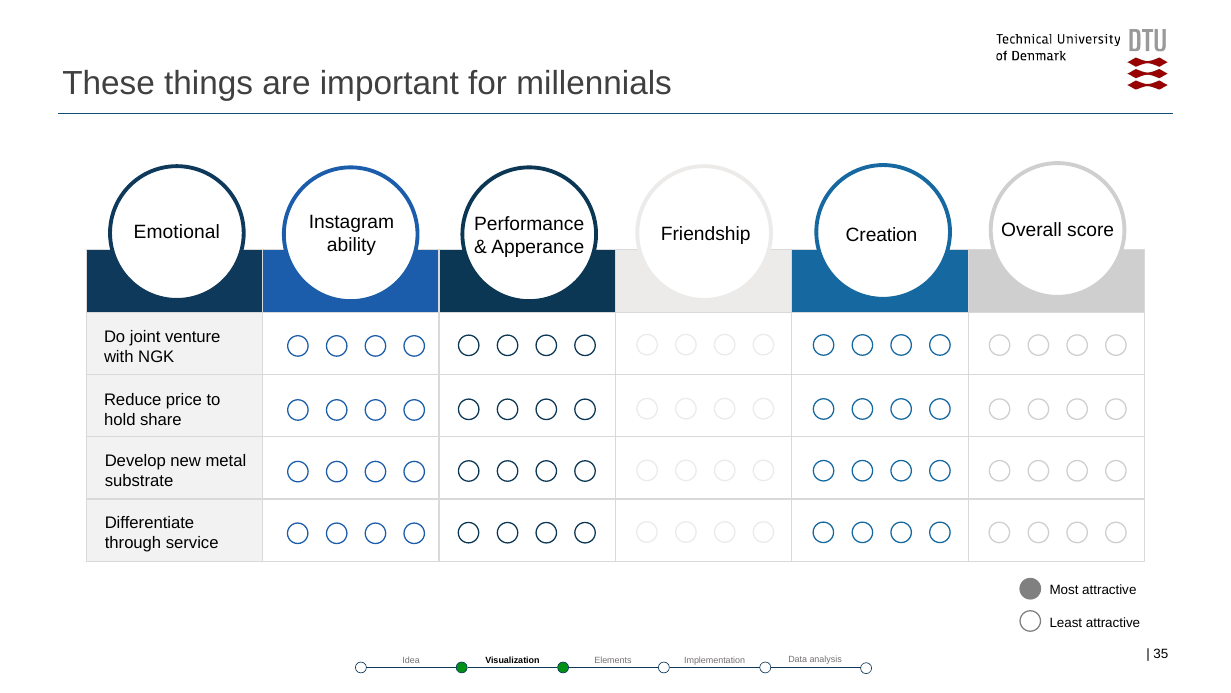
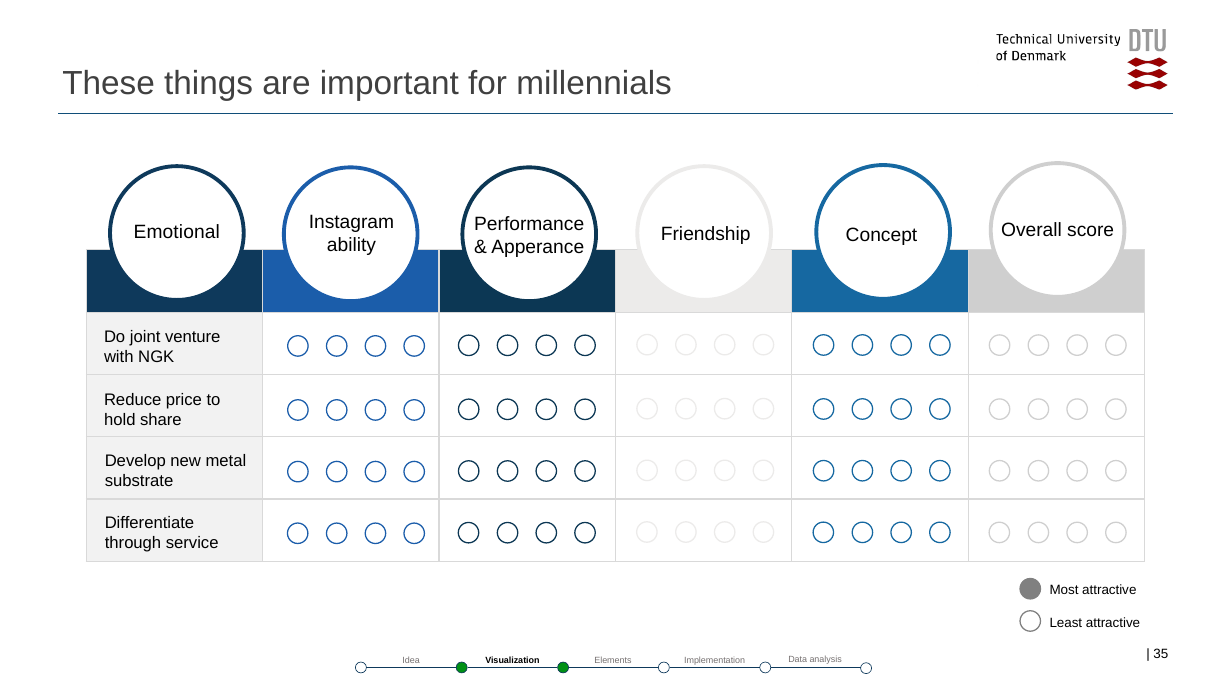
Creation: Creation -> Concept
